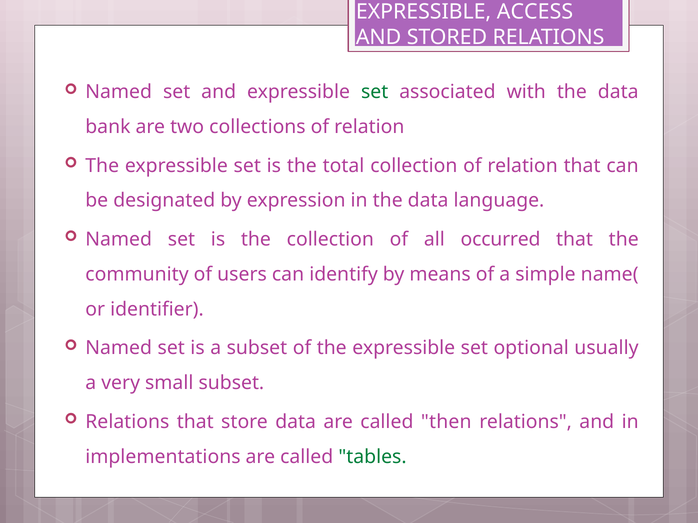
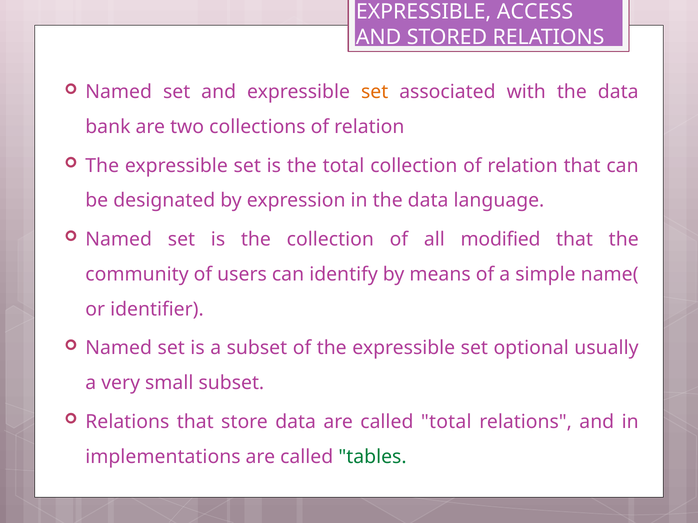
set at (375, 92) colour: green -> orange
occurred: occurred -> modified
called then: then -> total
